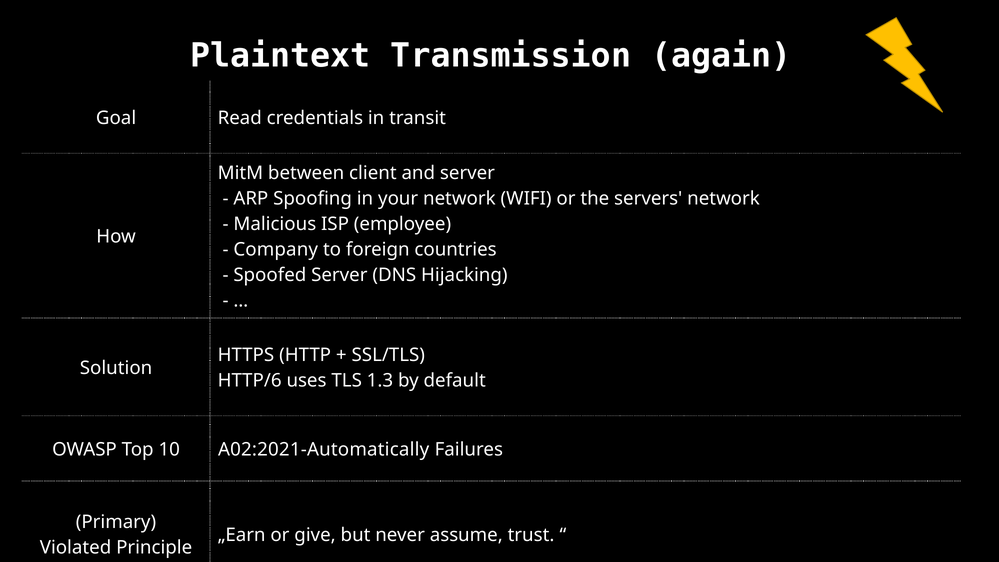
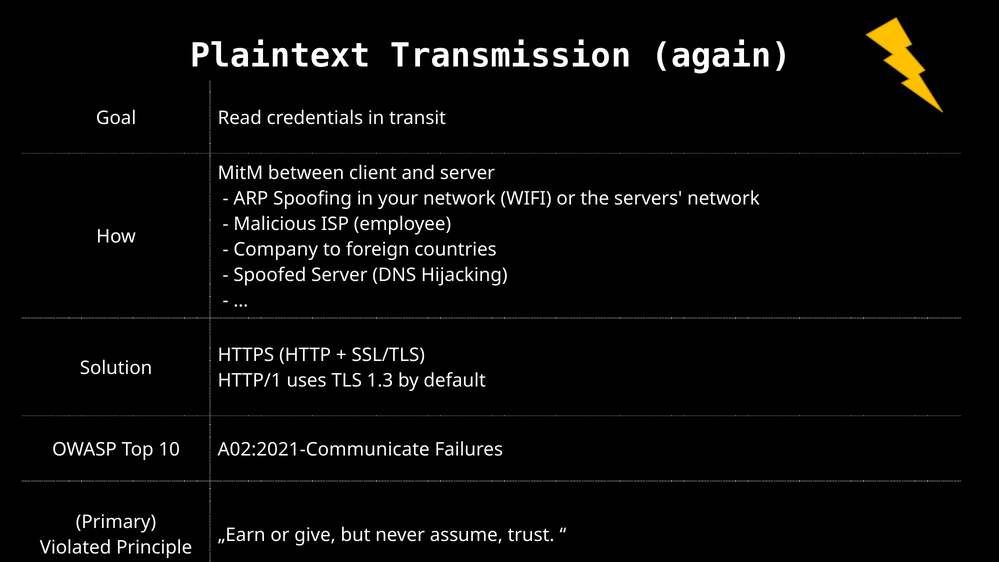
HTTP/6: HTTP/6 -> HTTP/1
A02:2021-Automatically: A02:2021-Automatically -> A02:2021-Communicate
